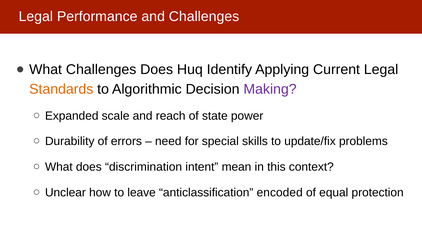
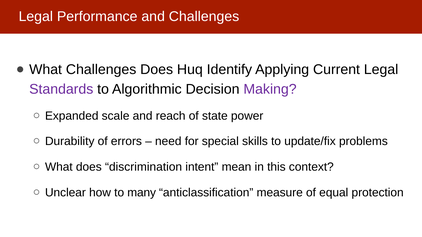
Standards colour: orange -> purple
leave: leave -> many
encoded: encoded -> measure
